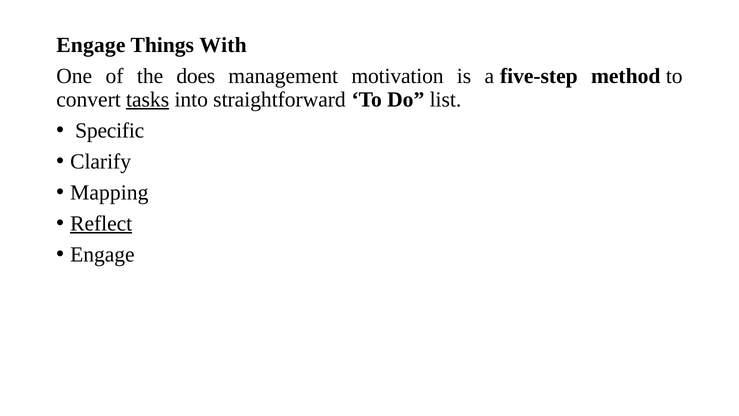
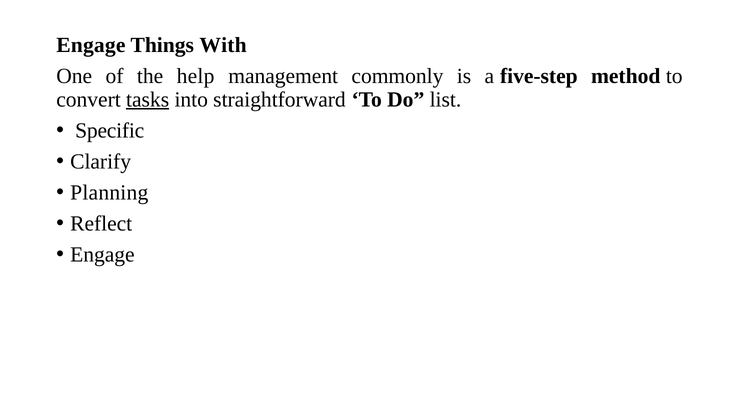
does: does -> help
motivation: motivation -> commonly
Mapping: Mapping -> Planning
Reflect underline: present -> none
